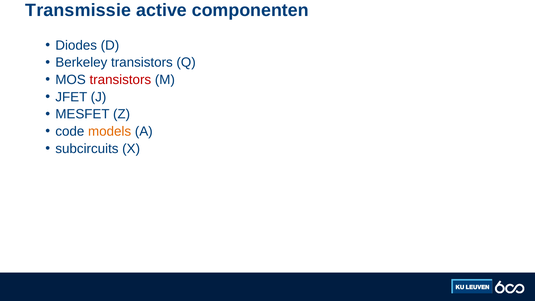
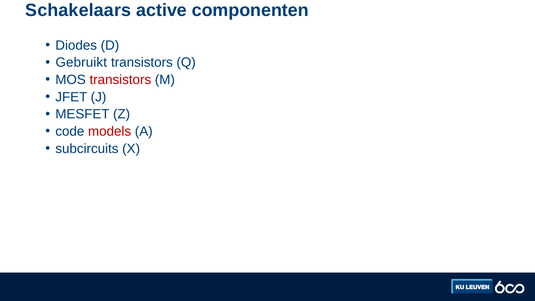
Transmissie: Transmissie -> Schakelaars
Berkeley: Berkeley -> Gebruikt
models colour: orange -> red
